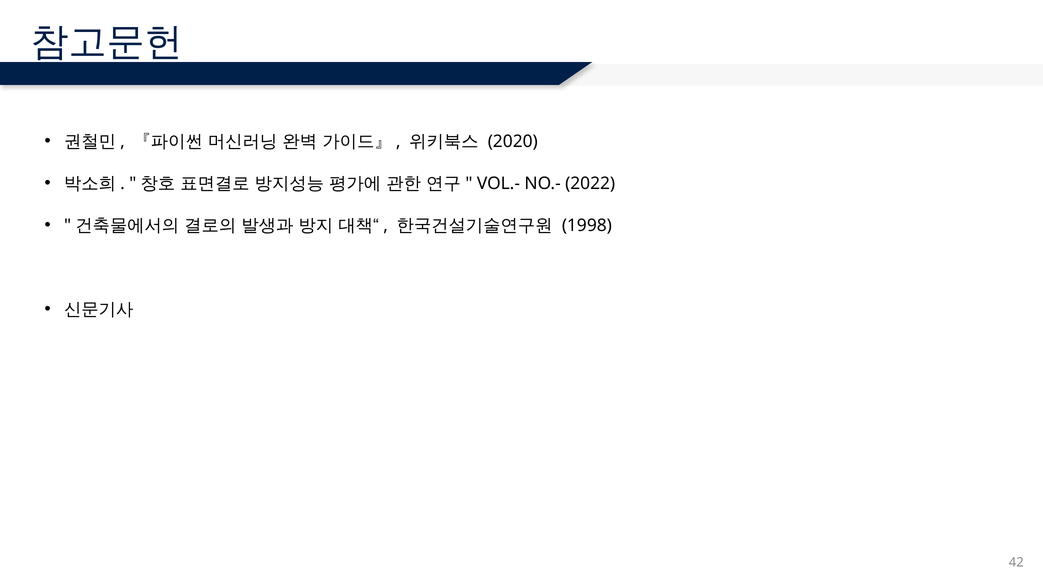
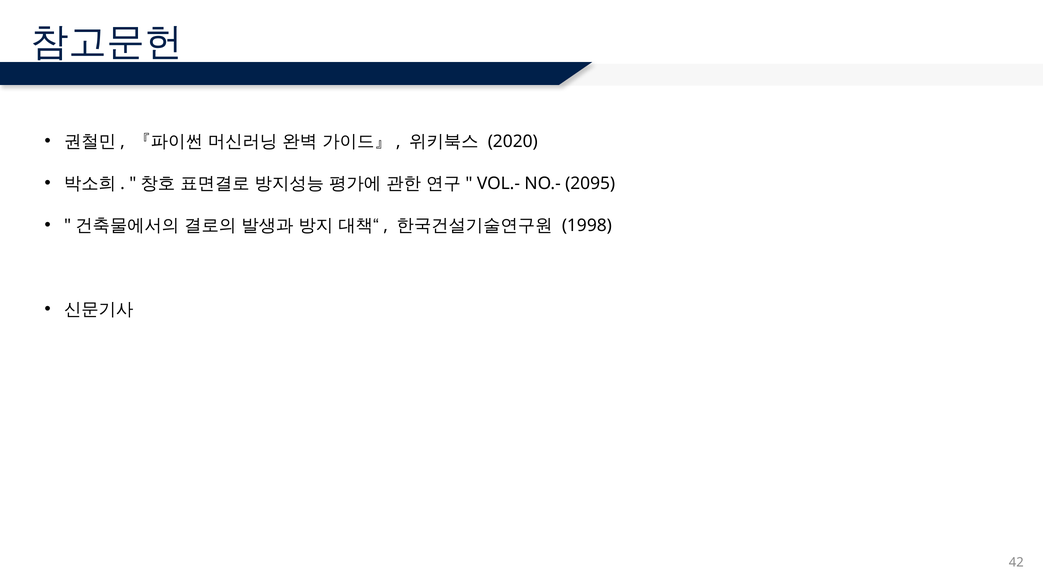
2022: 2022 -> 2095
